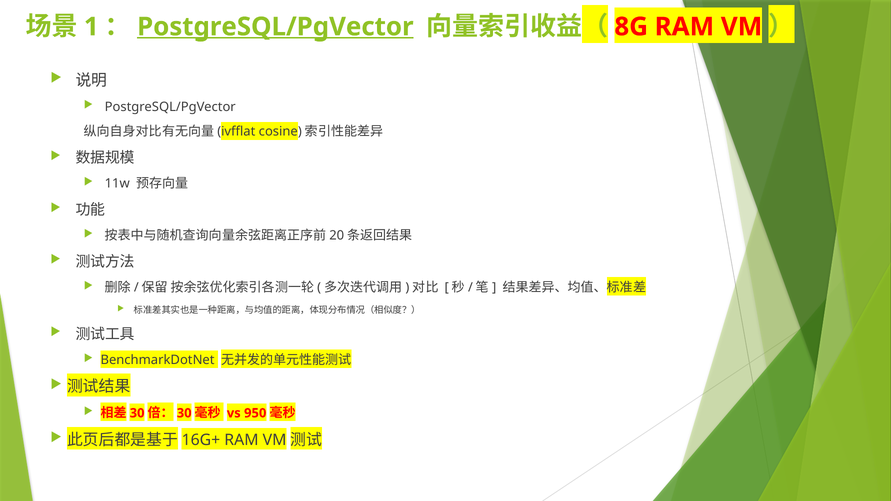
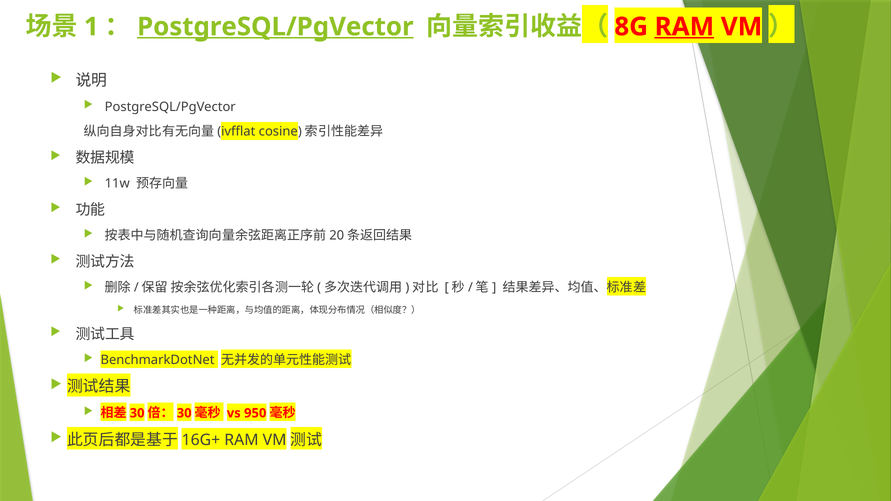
RAM at (684, 27) underline: none -> present
